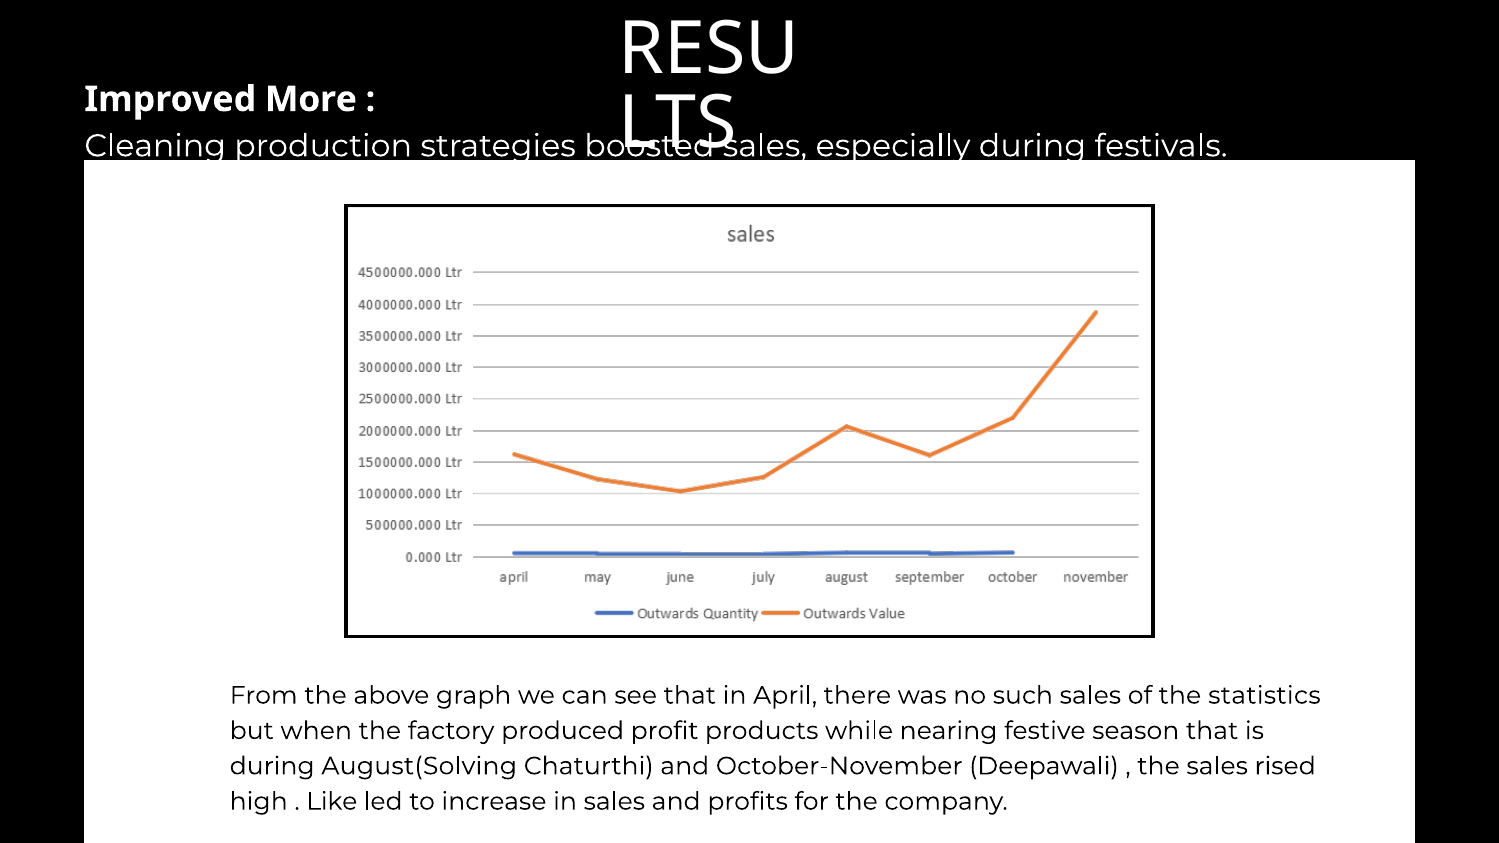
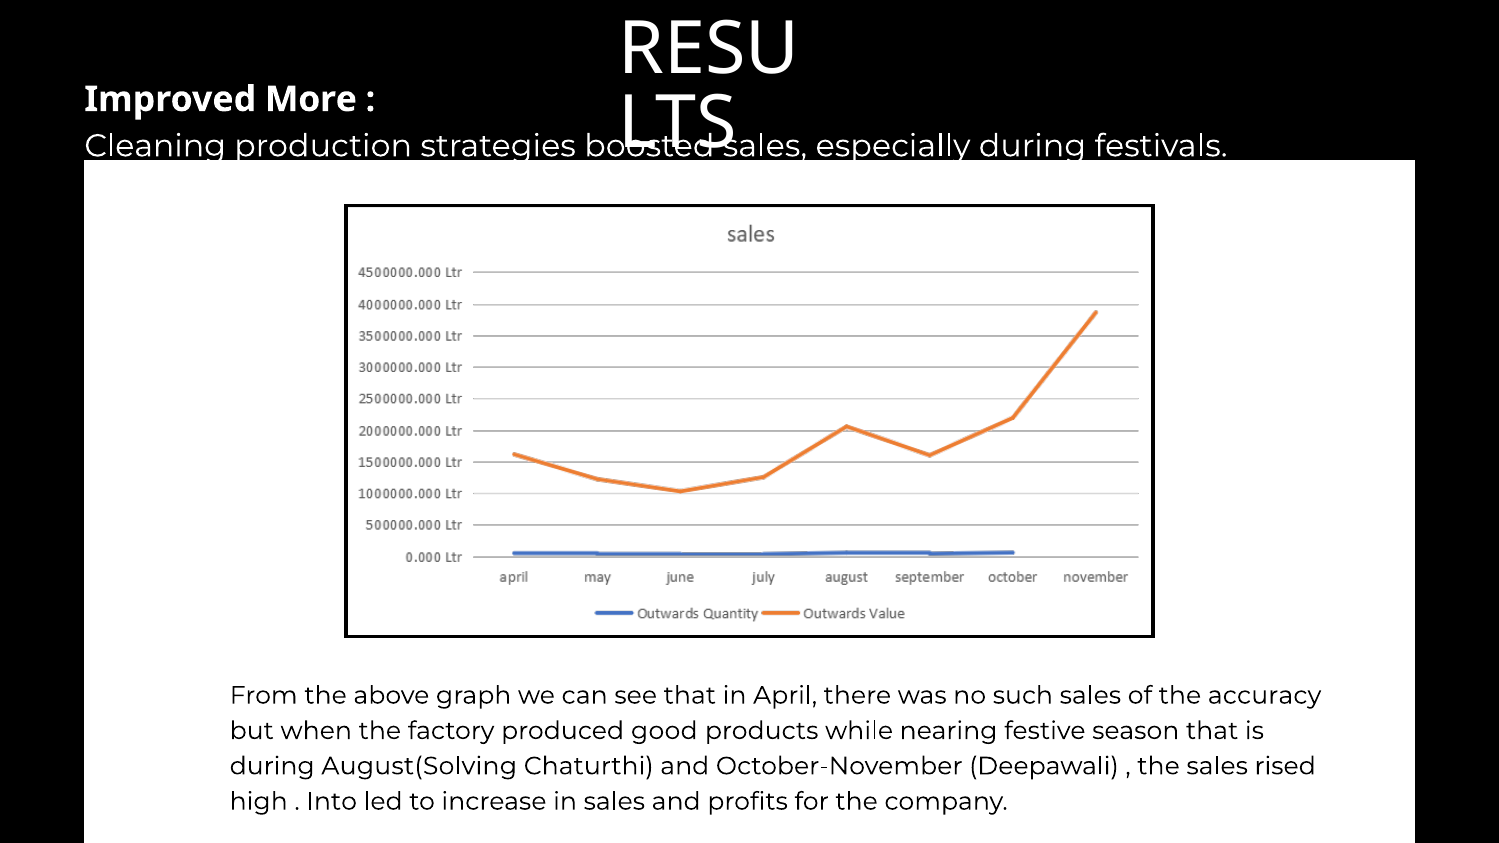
statistics: statistics -> accuracy
profit: profit -> good
Like: Like -> Into
